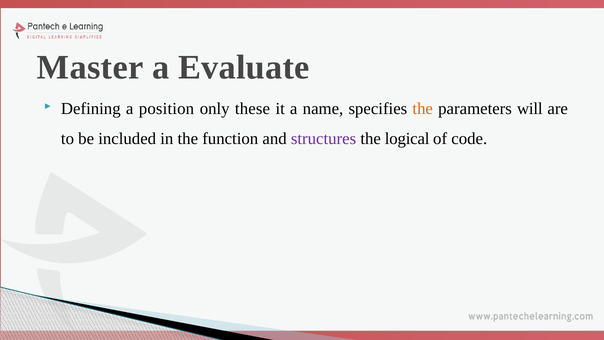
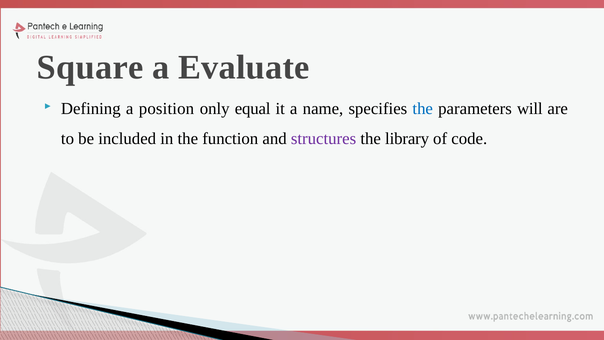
Master: Master -> Square
these: these -> equal
the at (423, 109) colour: orange -> blue
logical: logical -> library
